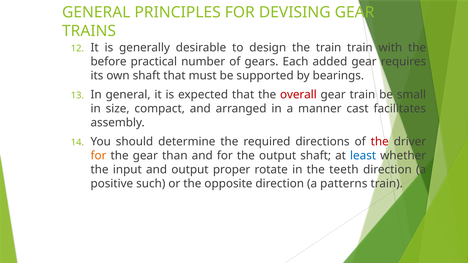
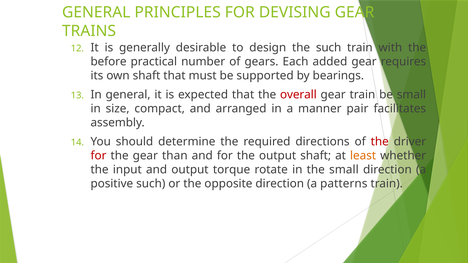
the train: train -> such
cast: cast -> pair
for at (98, 156) colour: orange -> red
least colour: blue -> orange
proper: proper -> torque
the teeth: teeth -> small
